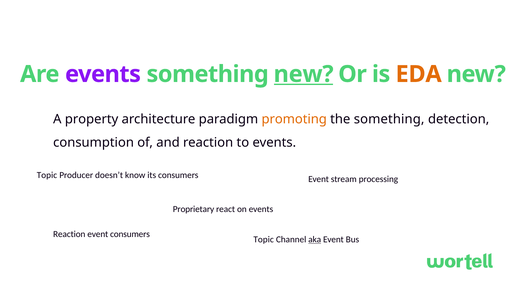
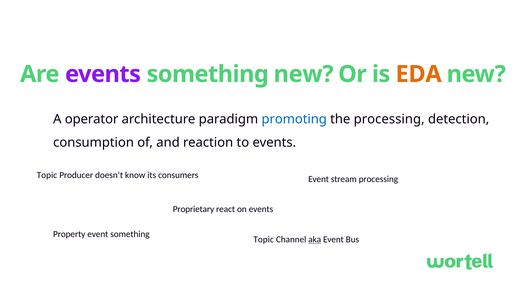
new at (304, 74) underline: present -> none
property: property -> operator
promoting colour: orange -> blue
the something: something -> processing
Reaction at (69, 234): Reaction -> Property
event consumers: consumers -> something
